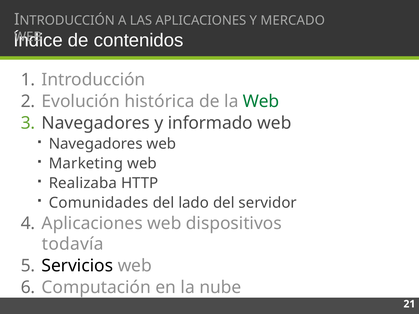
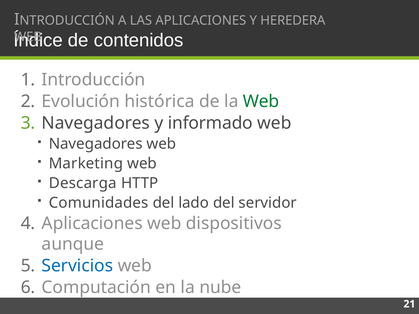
MERCADO: MERCADO -> HEREDERA
Realizaba: Realizaba -> Descarga
todavía: todavía -> aunque
Servicios colour: black -> blue
